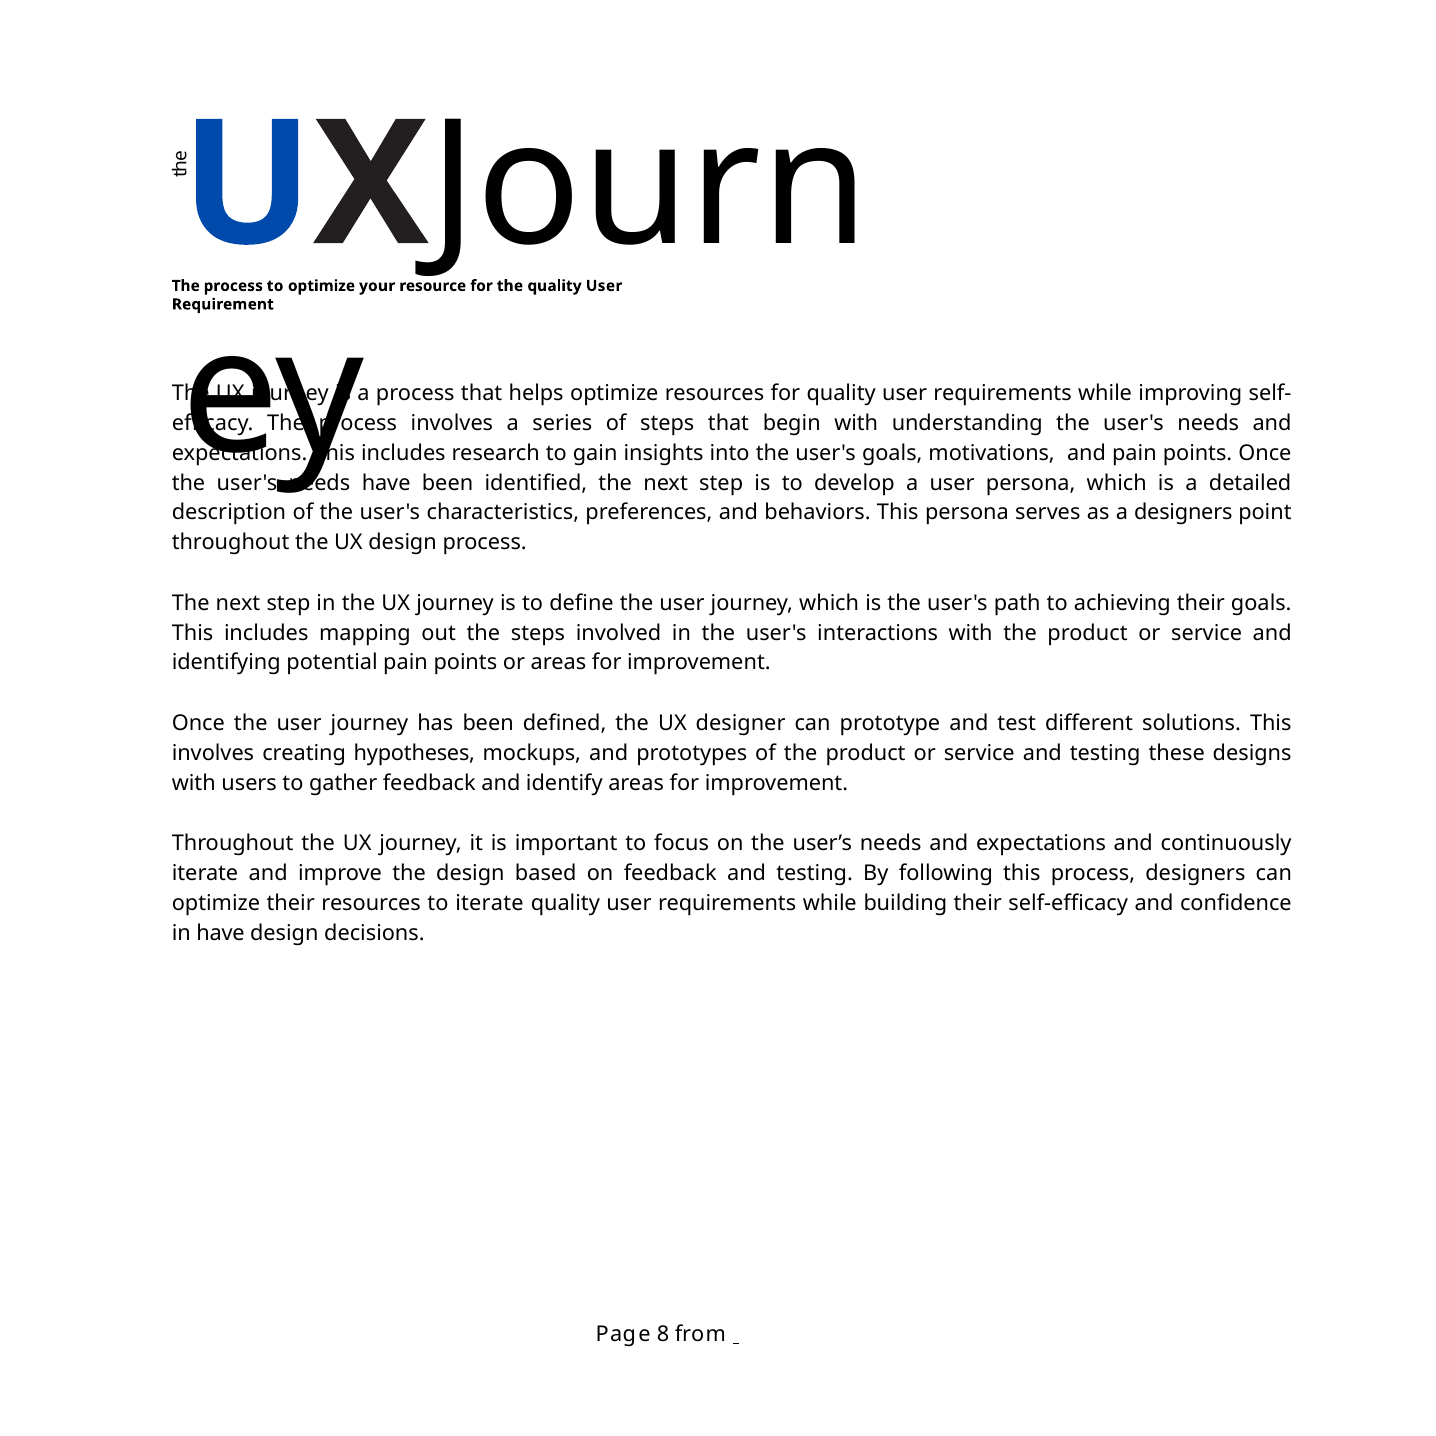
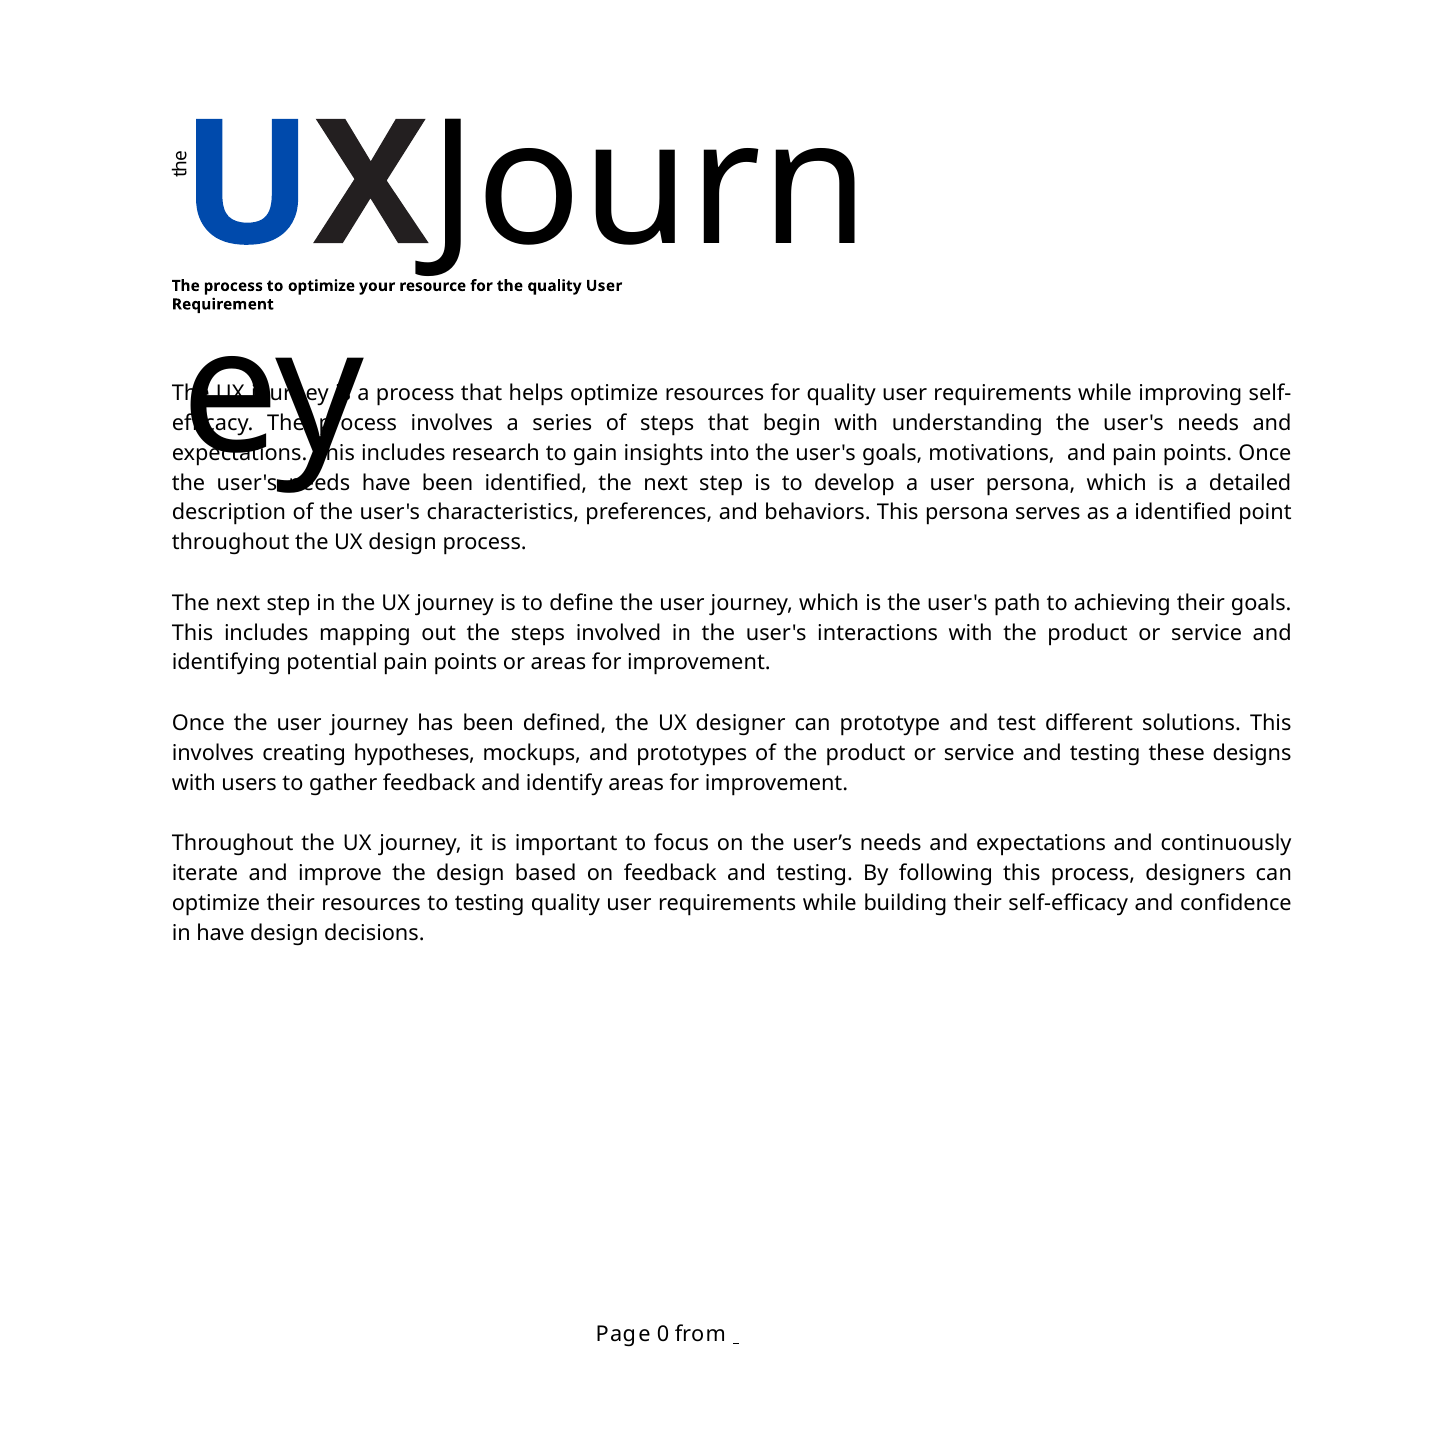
a designers: designers -> identified
to iterate: iterate -> testing
8: 8 -> 0
